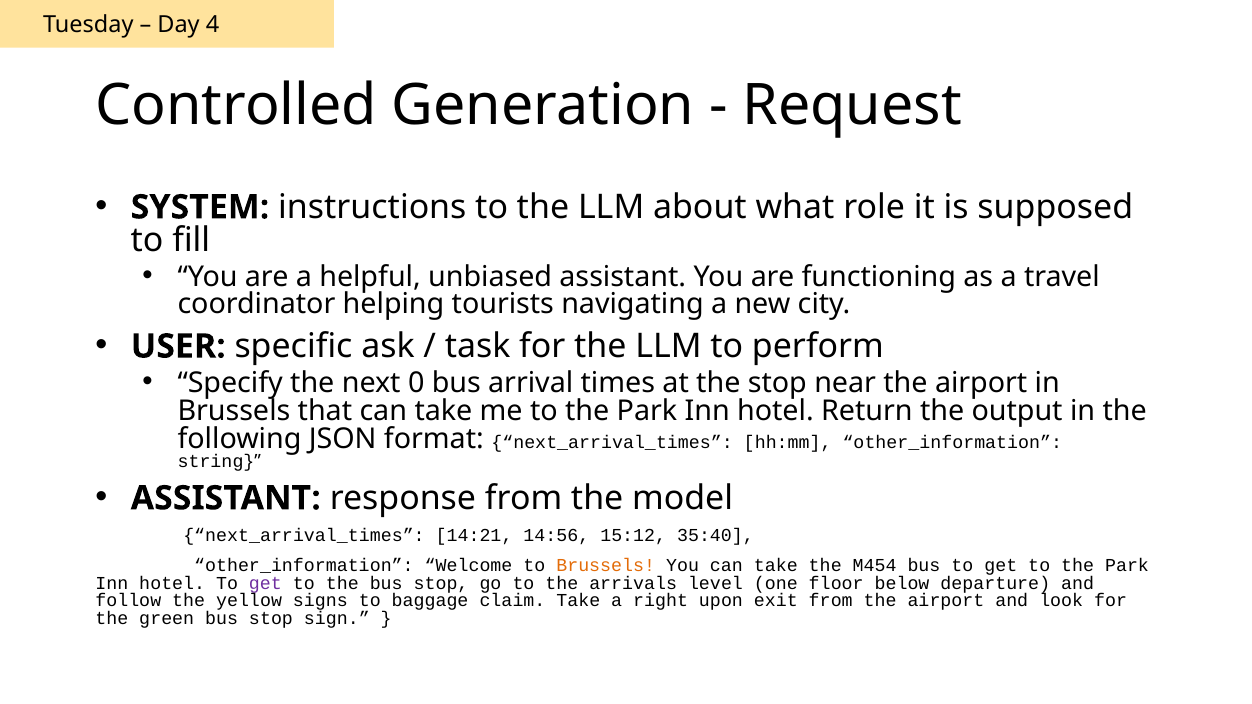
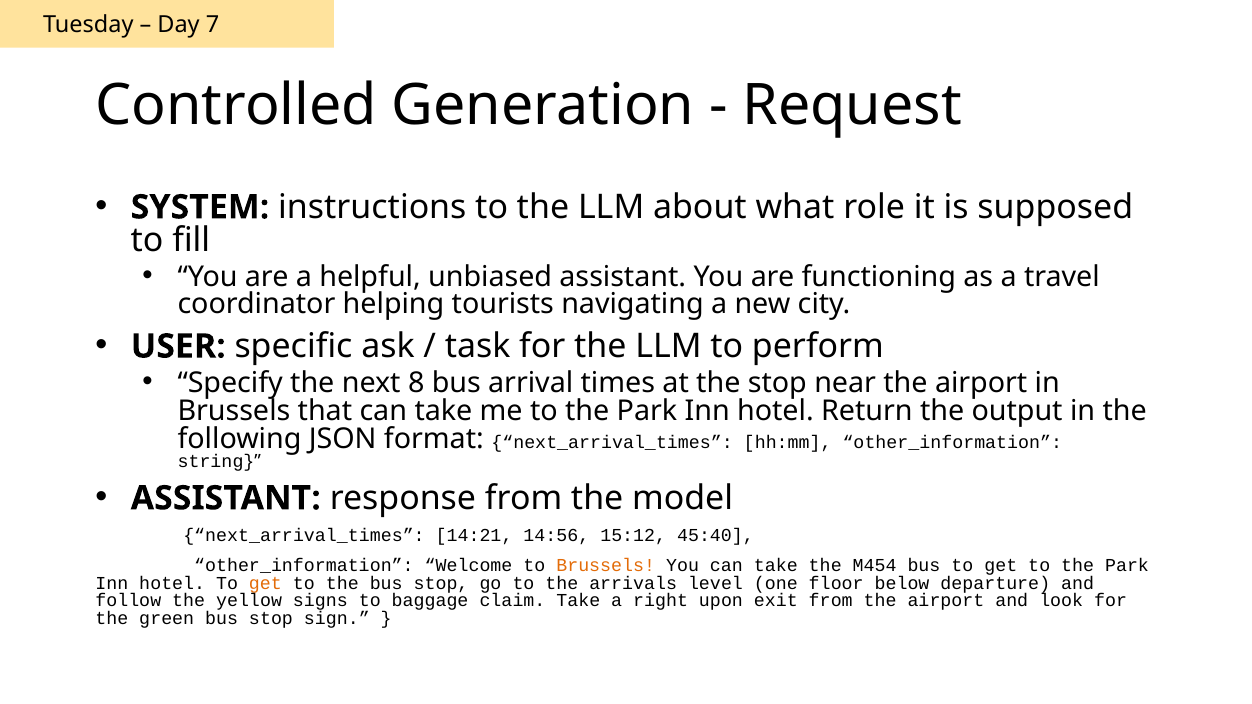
4: 4 -> 7
0: 0 -> 8
35:40: 35:40 -> 45:40
get at (265, 583) colour: purple -> orange
